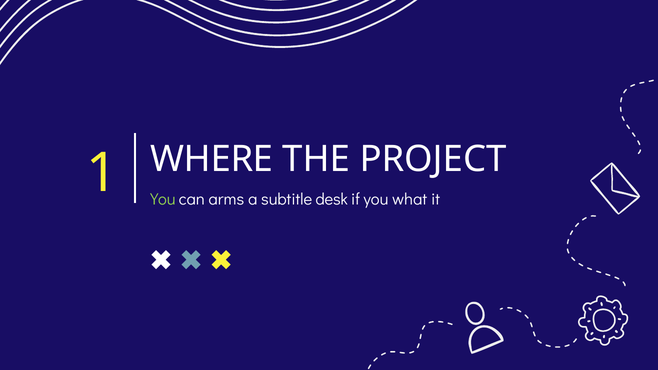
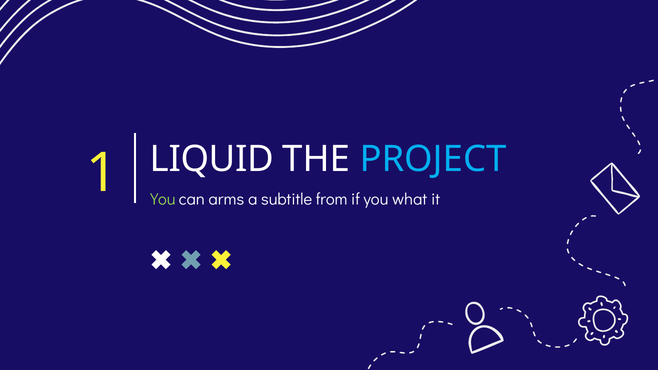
WHERE: WHERE -> LIQUID
PROJECT colour: white -> light blue
desk: desk -> from
